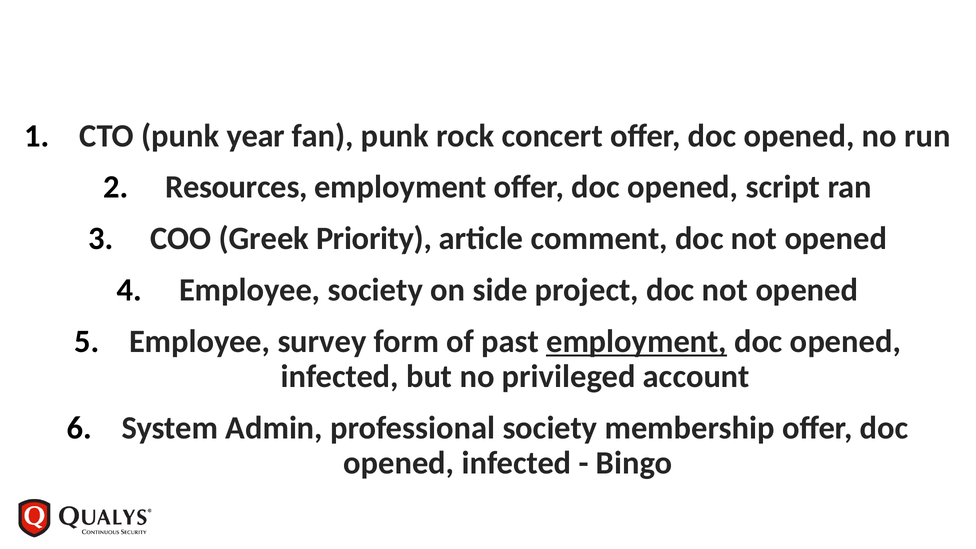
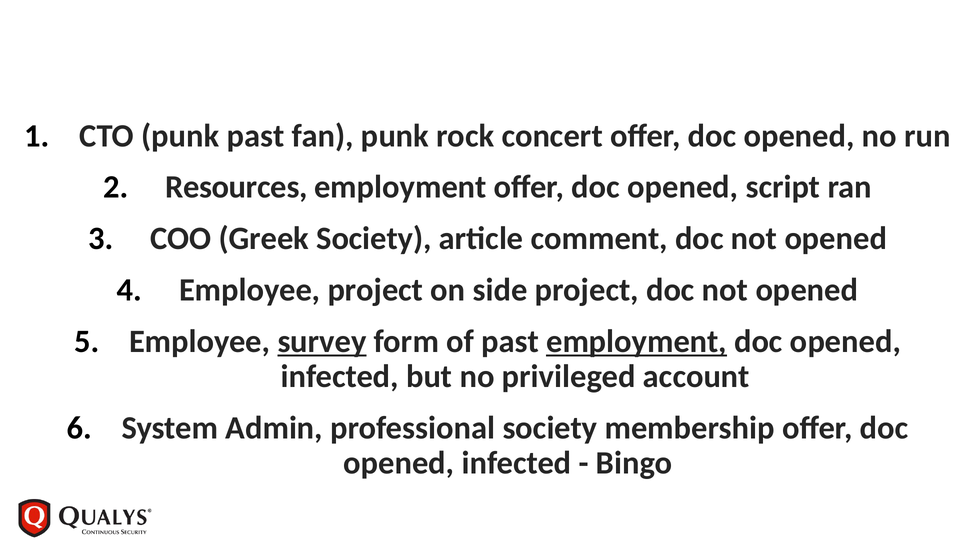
punk year: year -> past
Greek Priority: Priority -> Society
Employee society: society -> project
survey underline: none -> present
